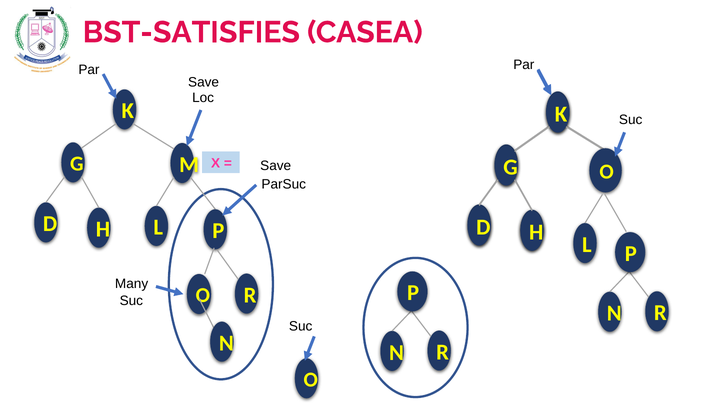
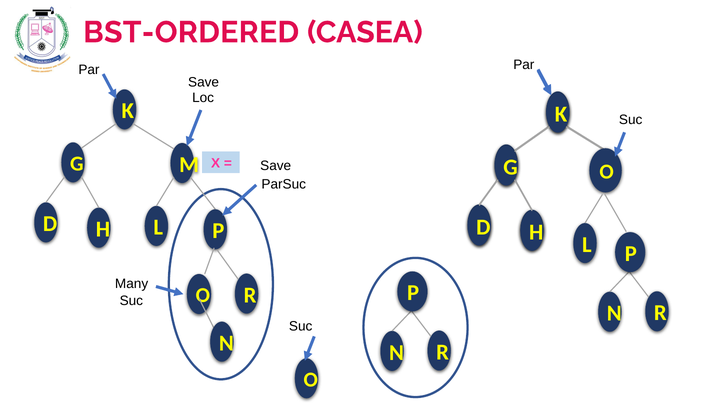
BST-SATISFIES: BST-SATISFIES -> BST-ORDERED
